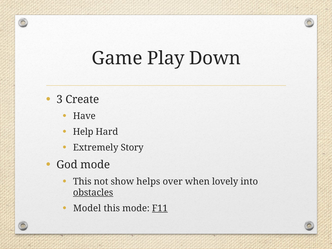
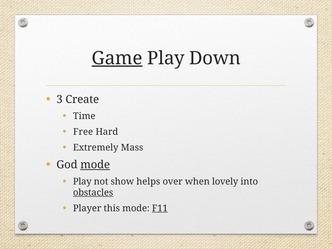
Game underline: none -> present
Have: Have -> Time
Help: Help -> Free
Story: Story -> Mass
mode at (95, 165) underline: none -> present
This at (82, 182): This -> Play
Model: Model -> Player
